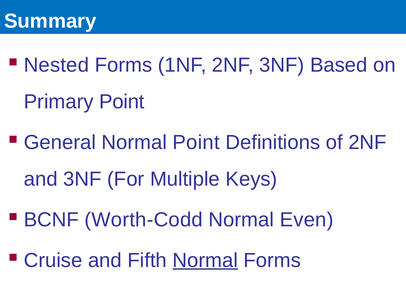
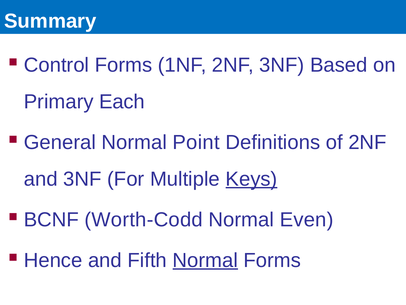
Nested: Nested -> Control
Primary Point: Point -> Each
Keys underline: none -> present
Cruise: Cruise -> Hence
